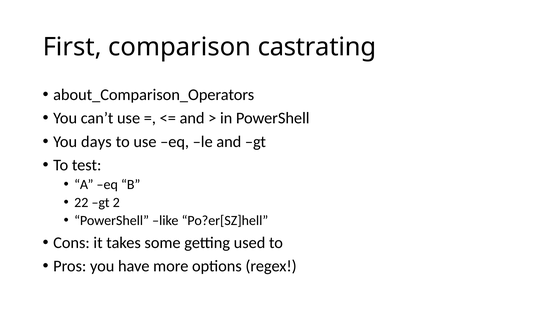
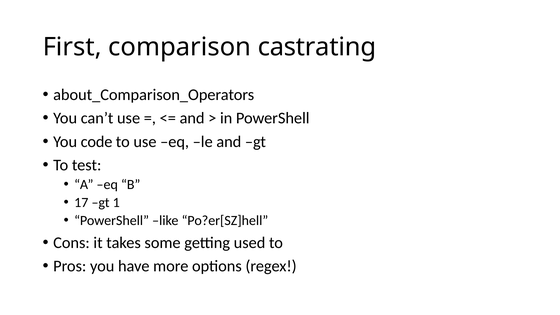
days: days -> code
22: 22 -> 17
2: 2 -> 1
